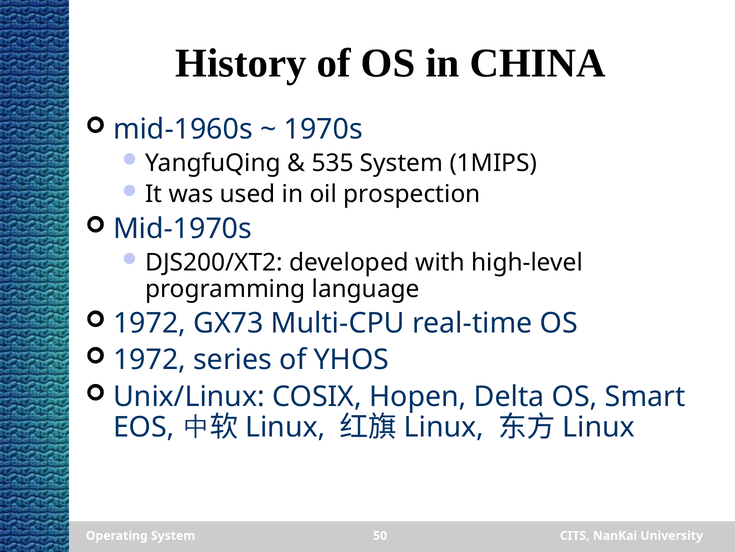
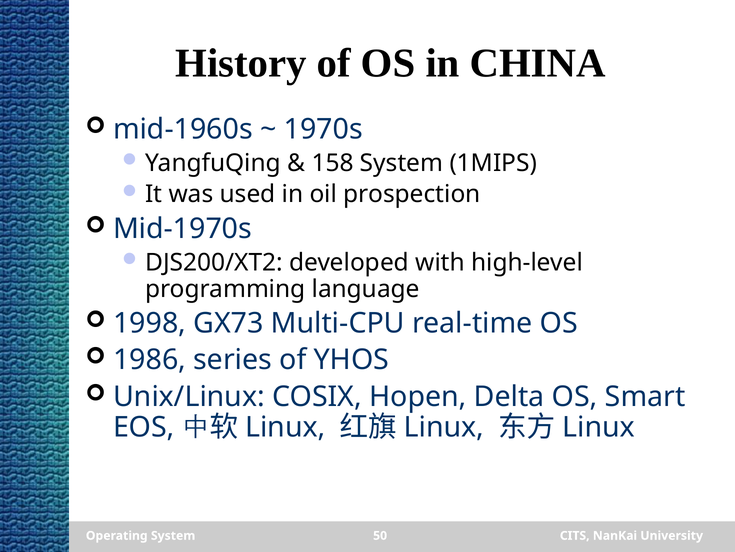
535: 535 -> 158
1972 at (150, 323): 1972 -> 1998
1972 at (150, 359): 1972 -> 1986
